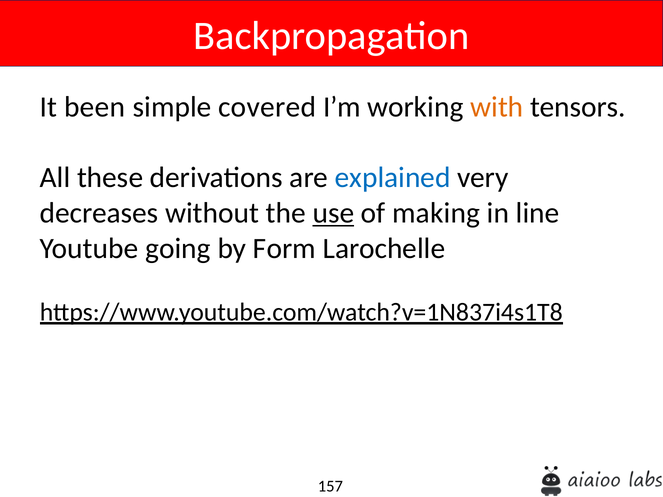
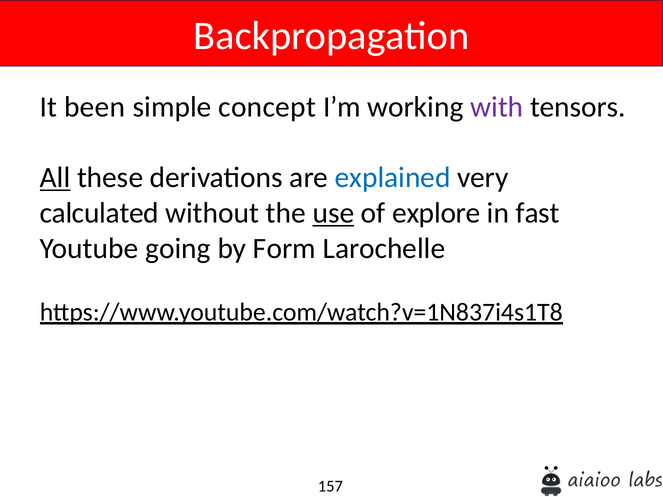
covered: covered -> concept
with colour: orange -> purple
All underline: none -> present
decreases: decreases -> calculated
making: making -> explore
line: line -> fast
